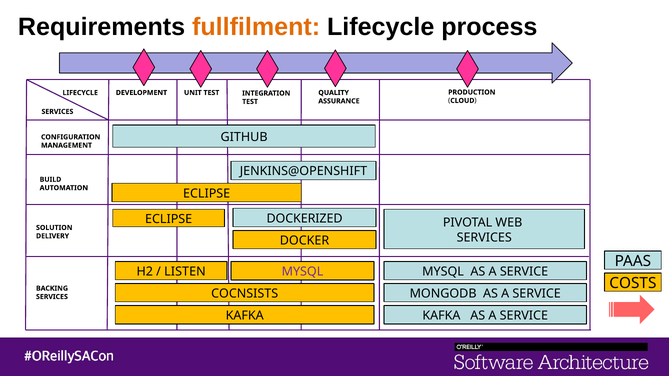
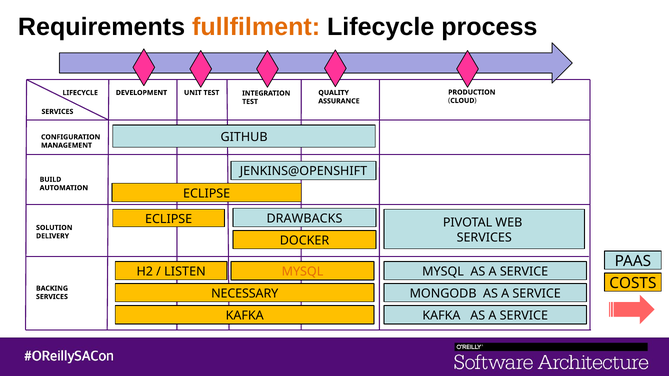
DOCKERIZED: DOCKERIZED -> DRAWBACKS
MYSQL at (302, 272) colour: purple -> orange
COCNSISTS: COCNSISTS -> NECESSARY
